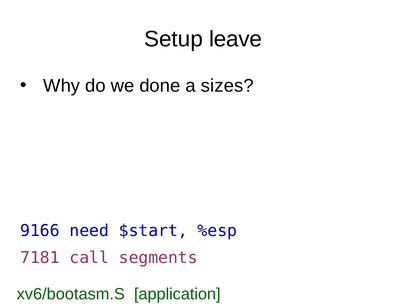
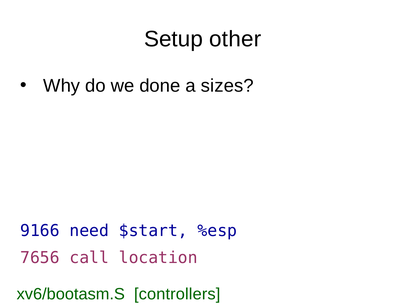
leave: leave -> other
7181: 7181 -> 7656
segments: segments -> location
application: application -> controllers
